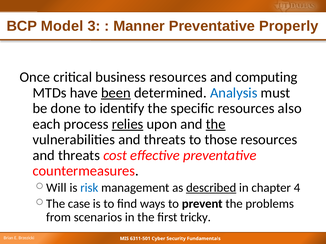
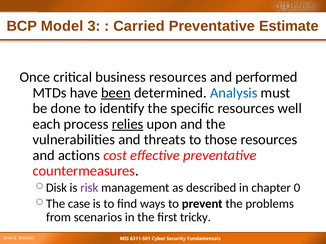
Manner: Manner -> Carried
Properly: Properly -> Estimate
computing: computing -> performed
also: also -> well
the at (216, 124) underline: present -> none
threats at (79, 156): threats -> actions
Will: Will -> Disk
risk colour: blue -> purple
described underline: present -> none
4: 4 -> 0
